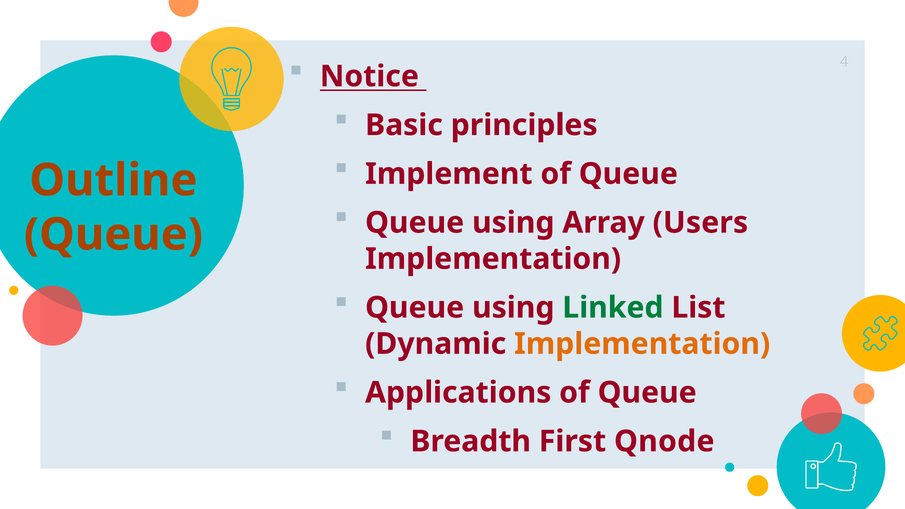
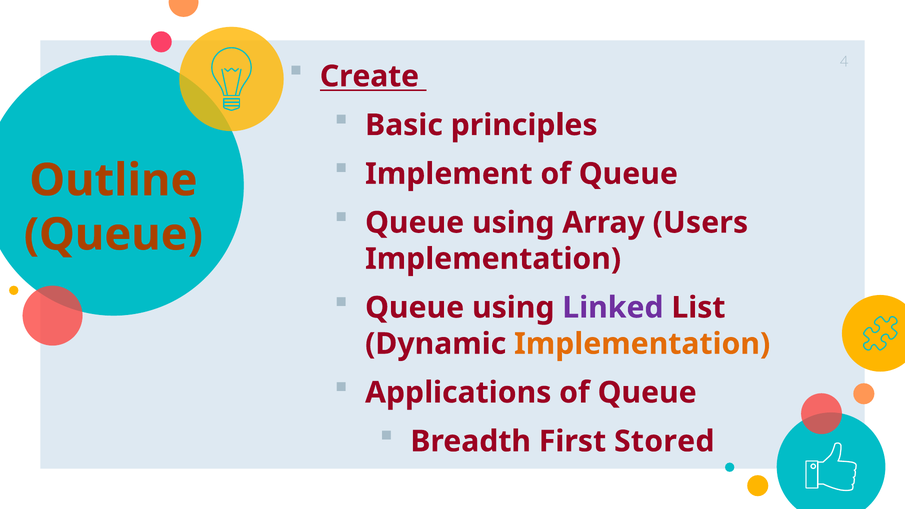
Notice: Notice -> Create
Linked colour: green -> purple
Qnode: Qnode -> Stored
